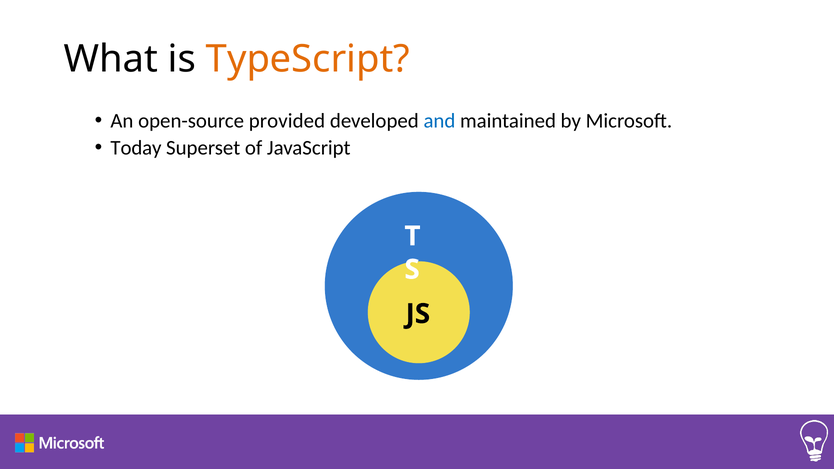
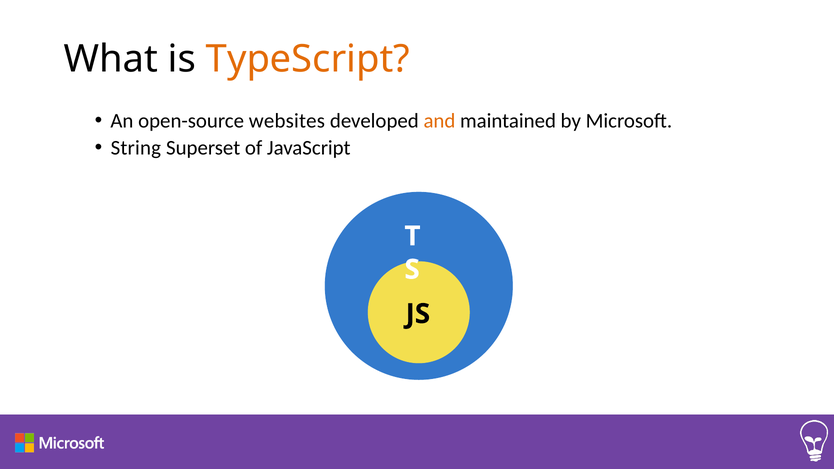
provided: provided -> websites
and colour: blue -> orange
Today: Today -> String
